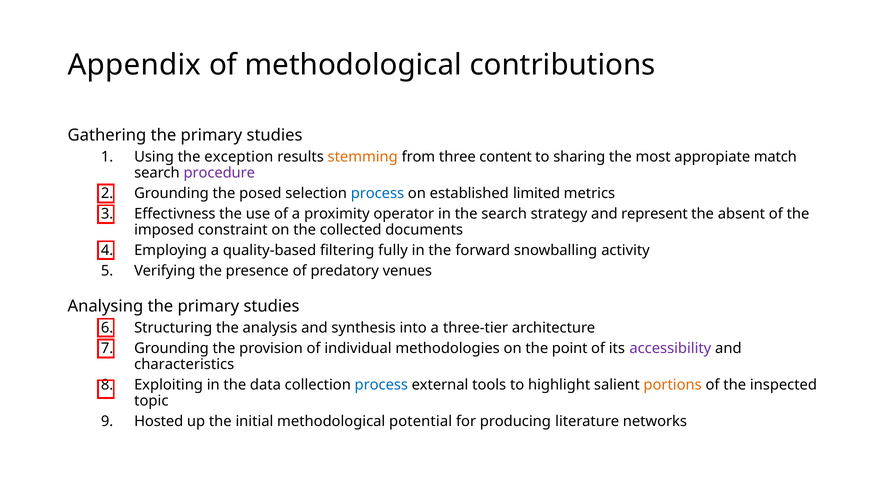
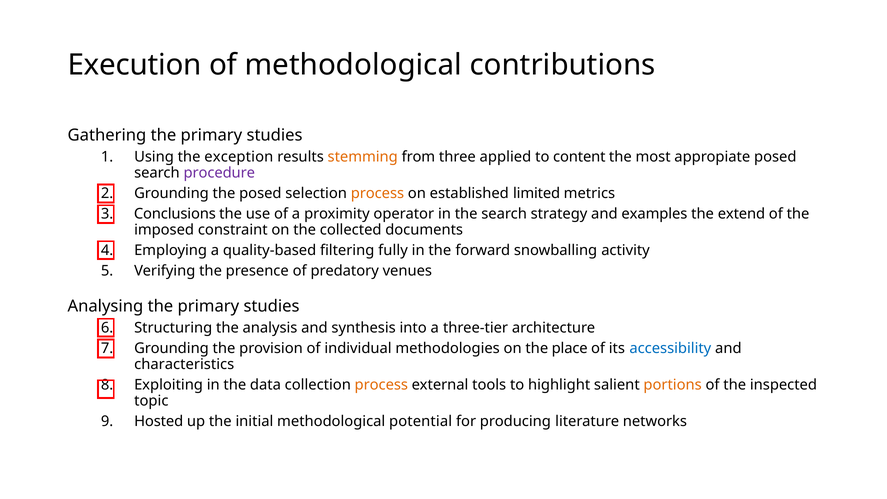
Appendix: Appendix -> Execution
content: content -> applied
sharing: sharing -> content
appropiate match: match -> posed
process at (377, 193) colour: blue -> orange
Effectivness: Effectivness -> Conclusions
represent: represent -> examples
absent: absent -> extend
point: point -> place
accessibility colour: purple -> blue
process at (381, 385) colour: blue -> orange
